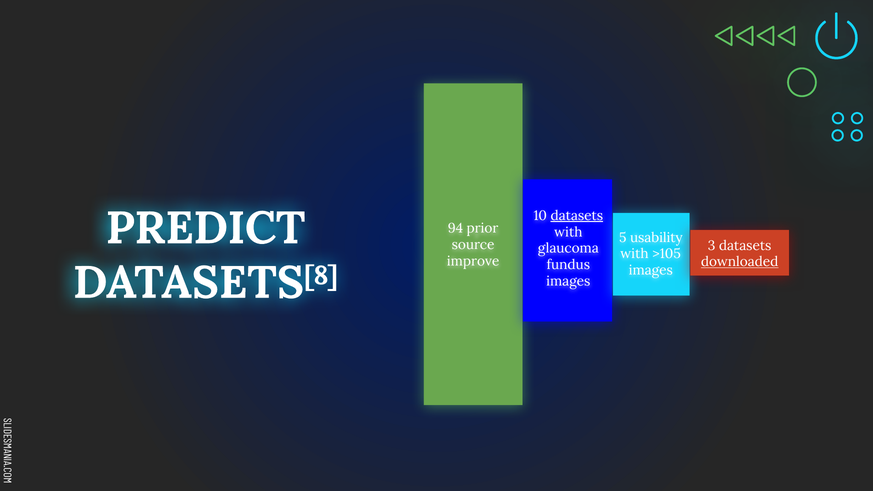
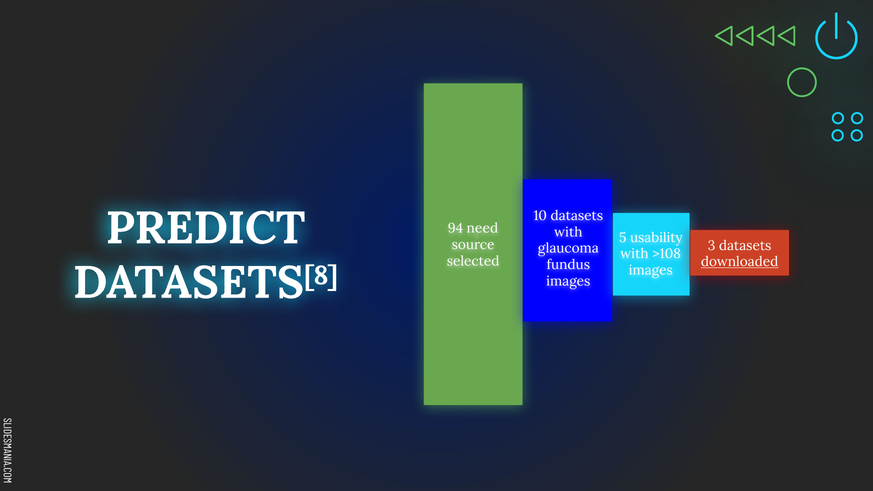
datasets at (577, 216) underline: present -> none
prior: prior -> need
>105: >105 -> >108
improve: improve -> selected
